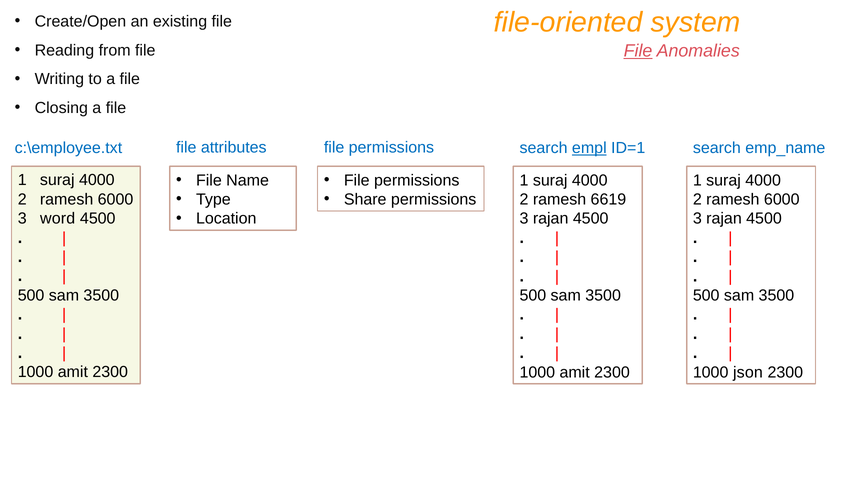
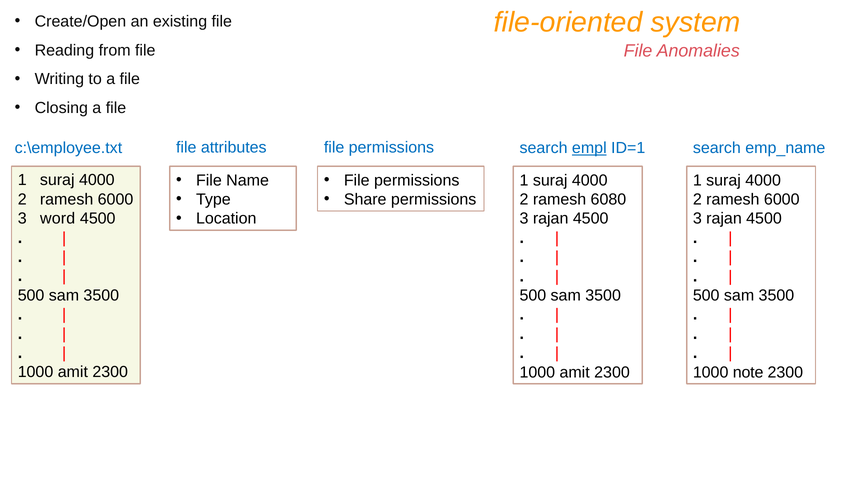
File at (638, 51) underline: present -> none
6619: 6619 -> 6080
json: json -> note
